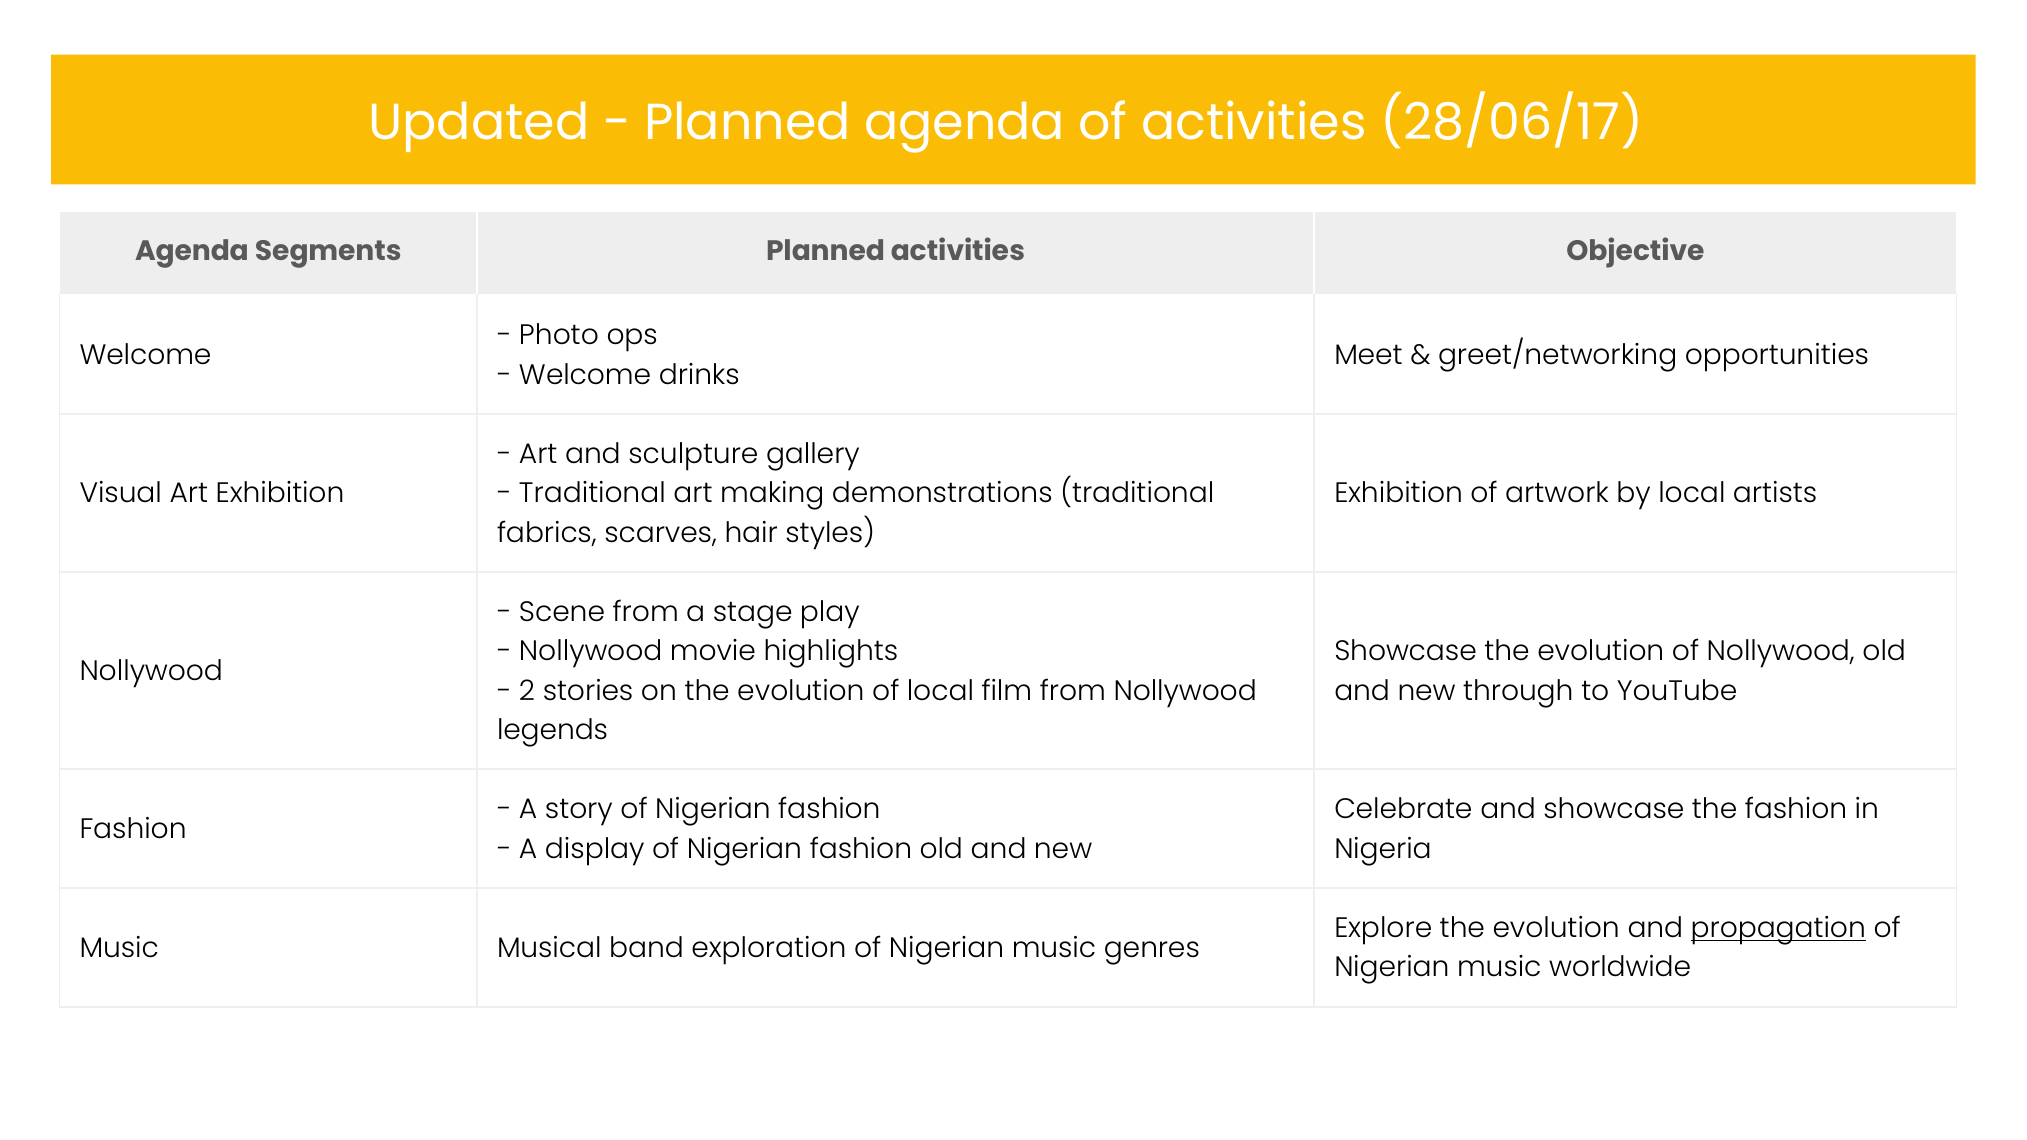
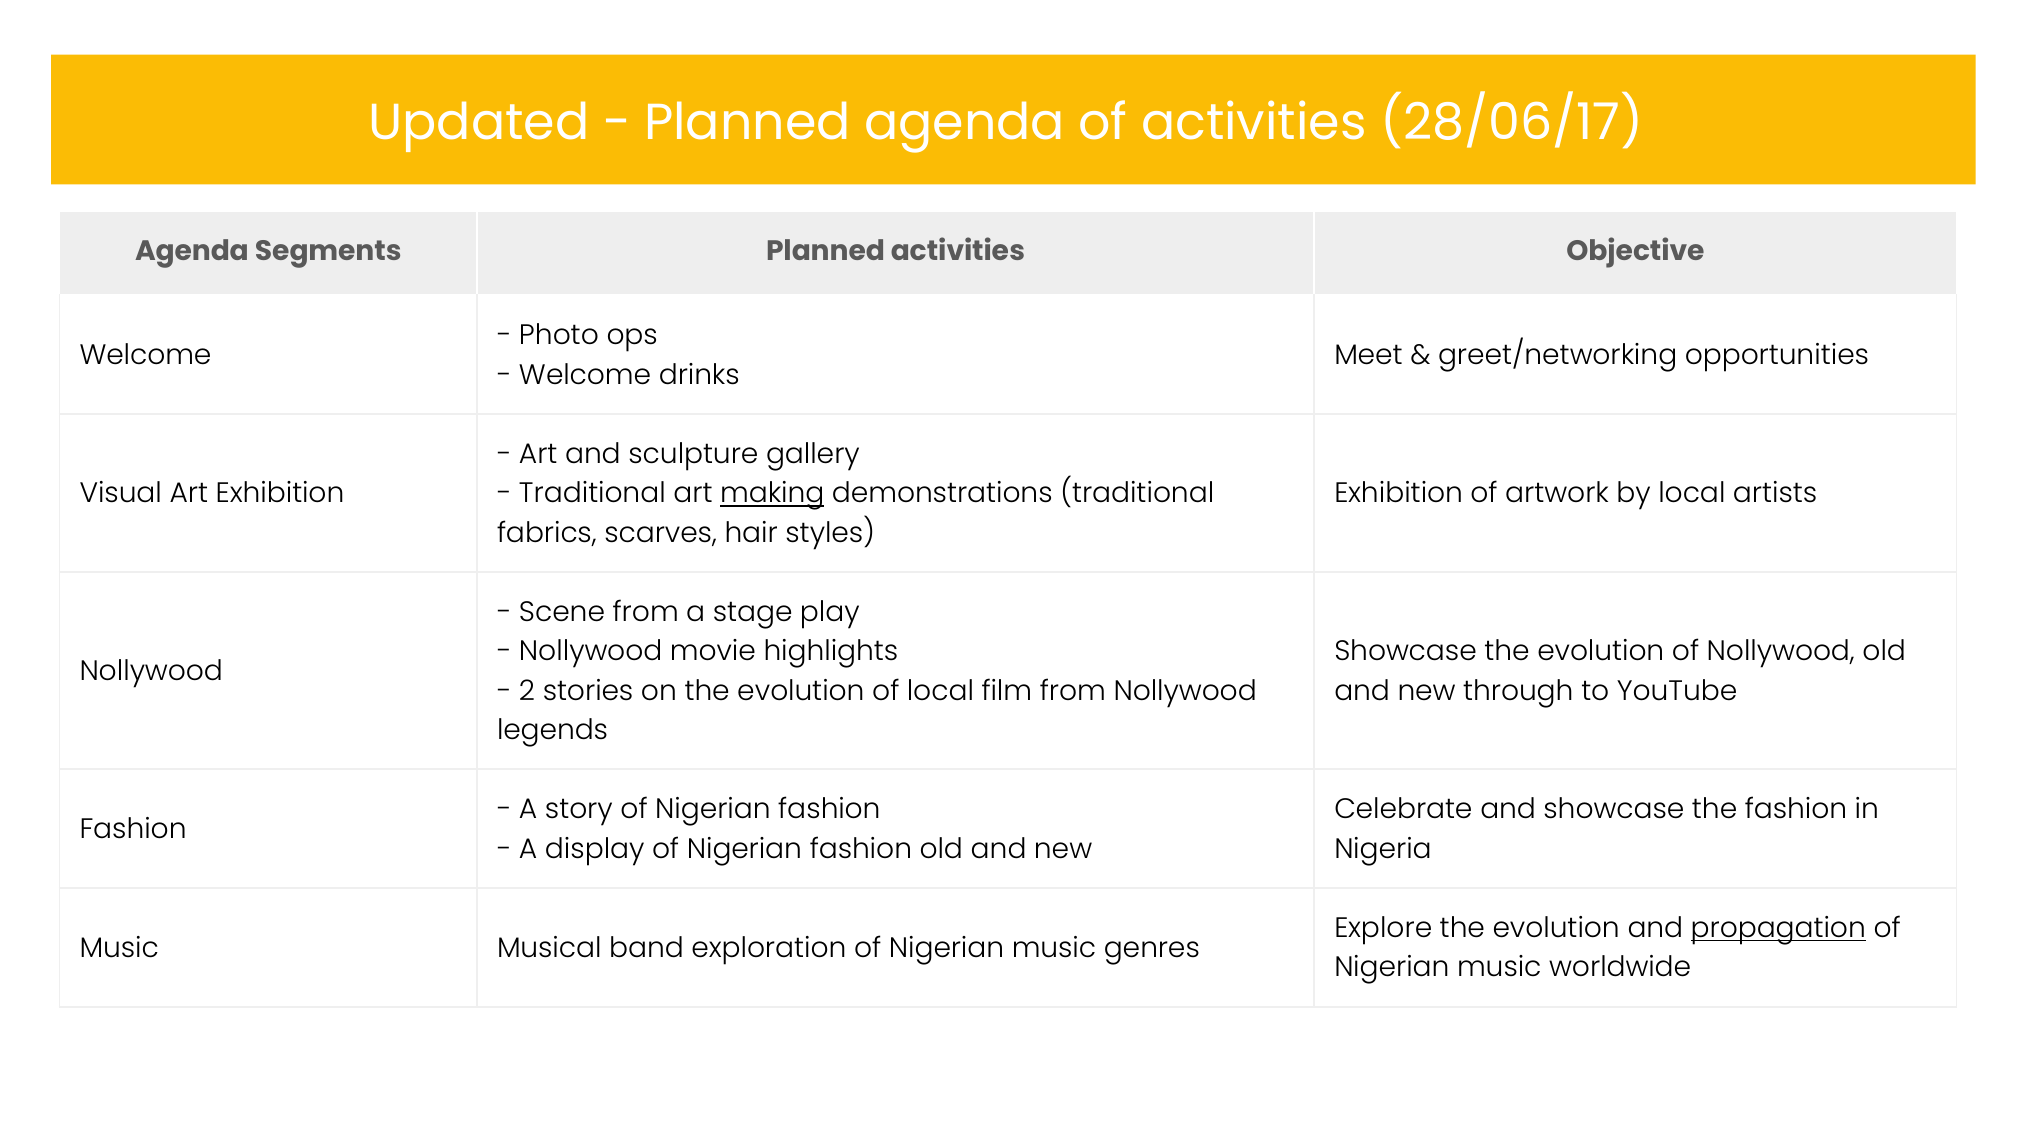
making underline: none -> present
